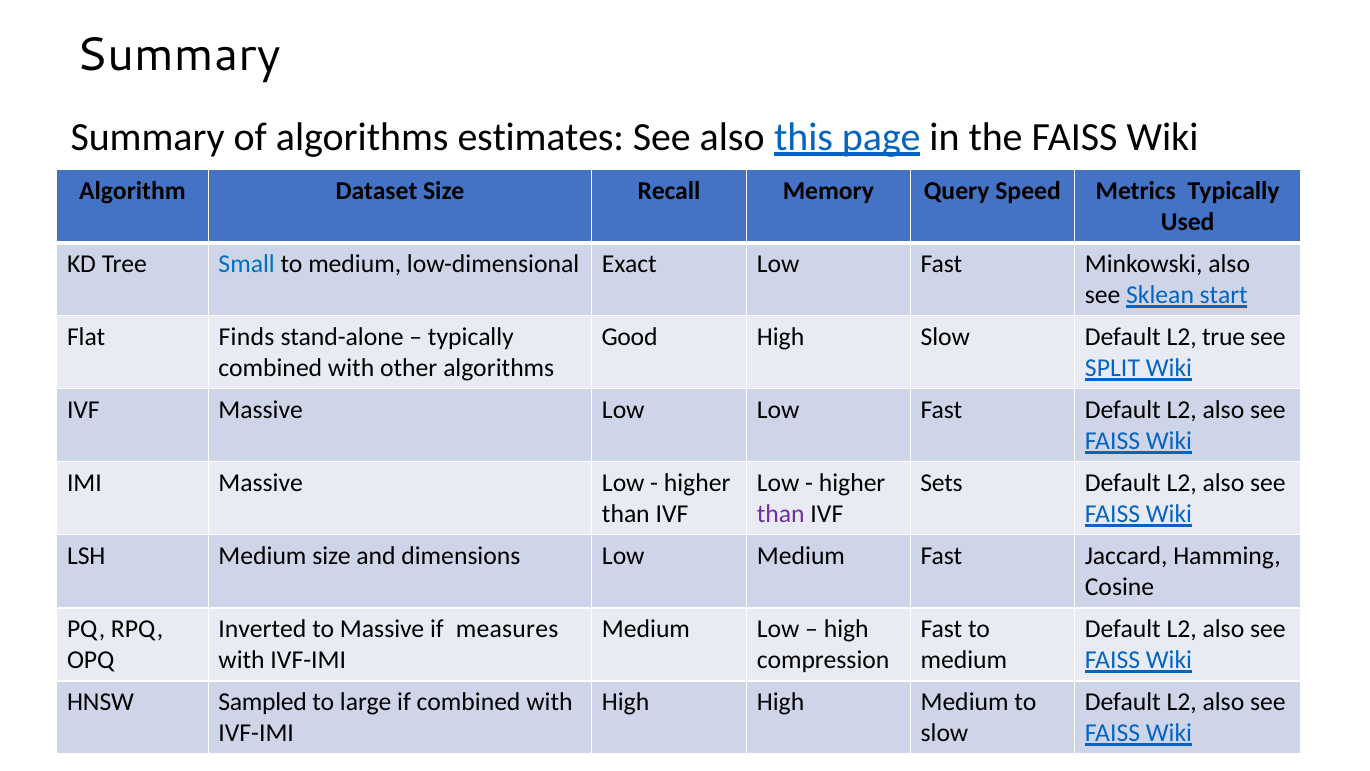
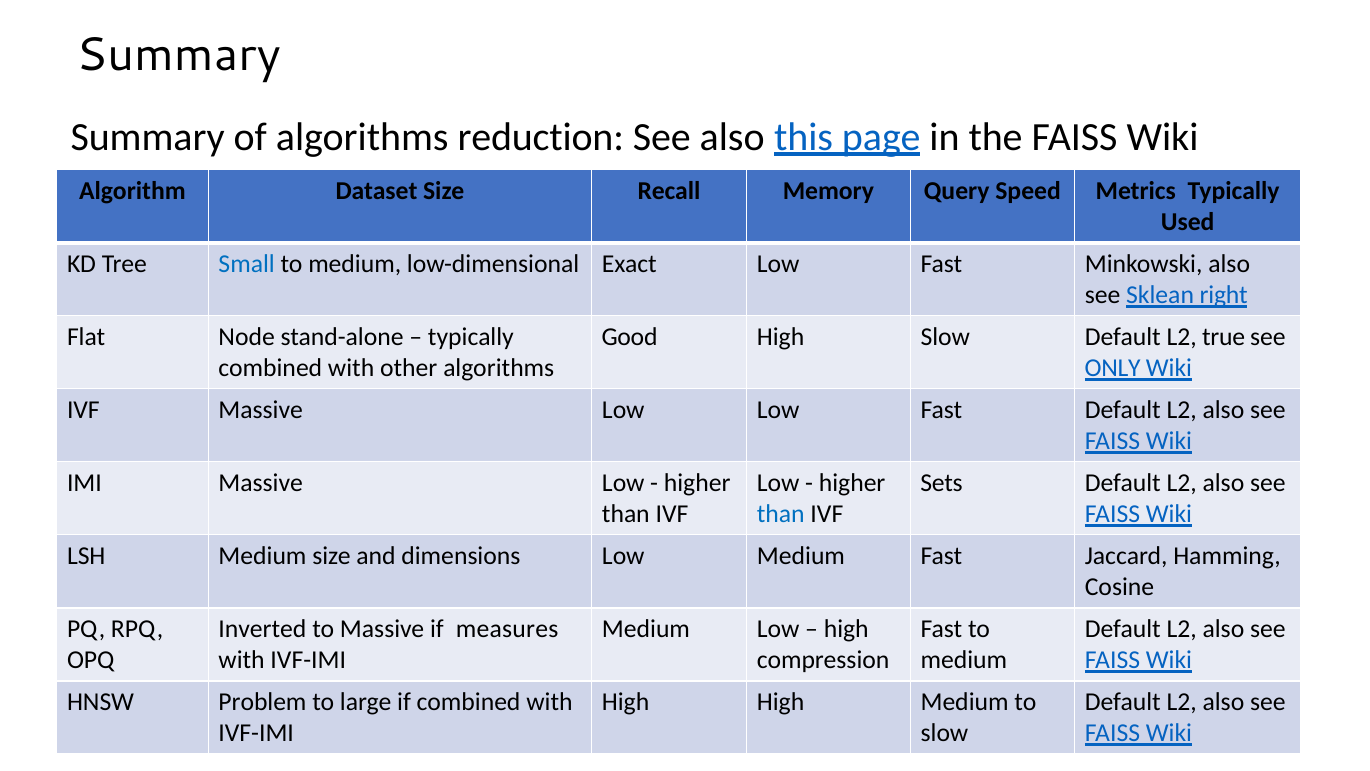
estimates: estimates -> reduction
start: start -> right
Finds: Finds -> Node
SPLIT: SPLIT -> ONLY
than at (781, 514) colour: purple -> blue
Sampled: Sampled -> Problem
